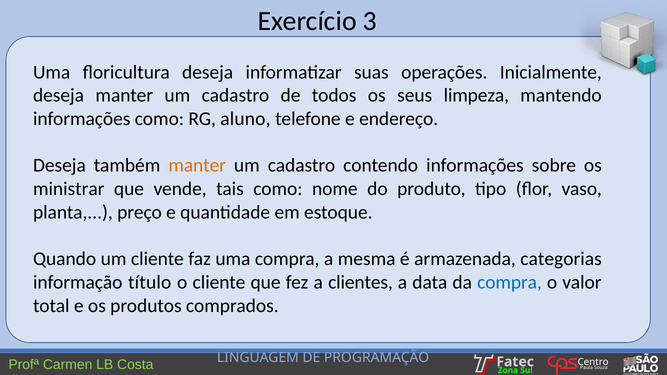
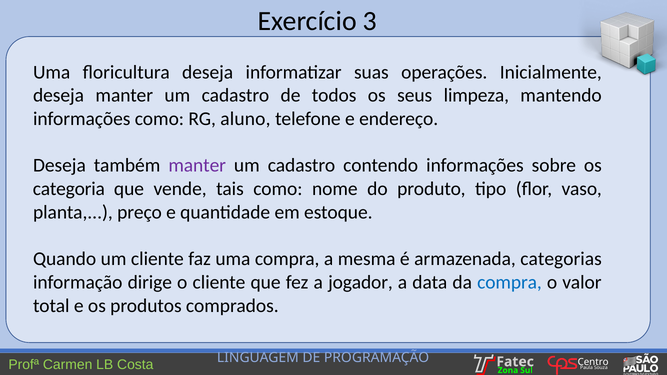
manter at (197, 166) colour: orange -> purple
ministrar: ministrar -> categoria
título: título -> dirige
clientes: clientes -> jogador
